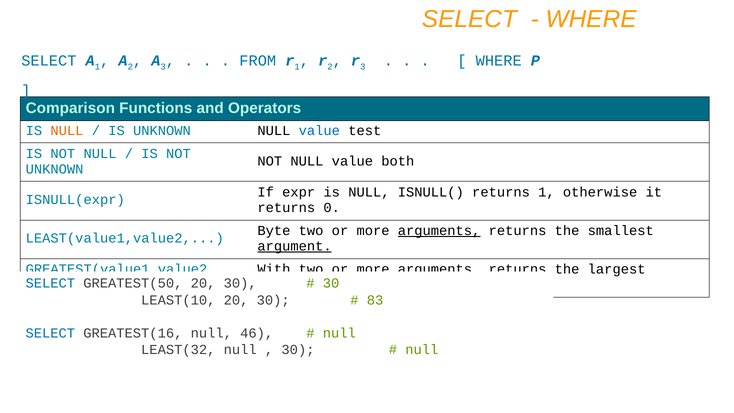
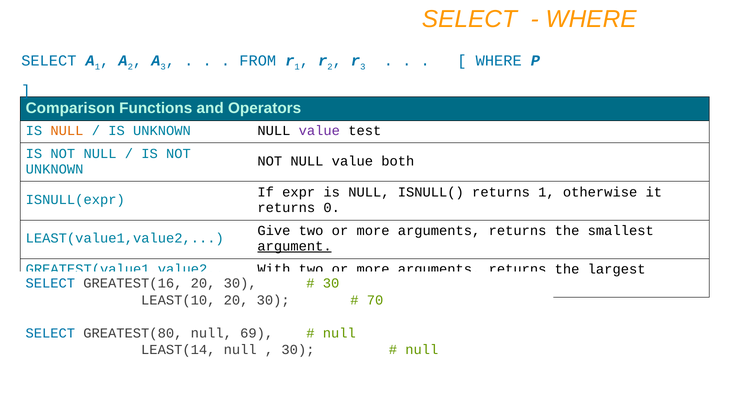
value at (319, 131) colour: blue -> purple
Byte: Byte -> Give
arguments at (439, 231) underline: present -> none
GREATEST(50: GREATEST(50 -> GREATEST(16
83: 83 -> 70
GREATEST(16: GREATEST(16 -> GREATEST(80
46: 46 -> 69
LEAST(32: LEAST(32 -> LEAST(14
